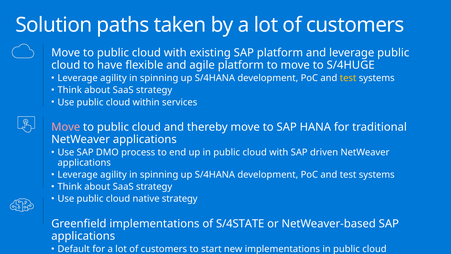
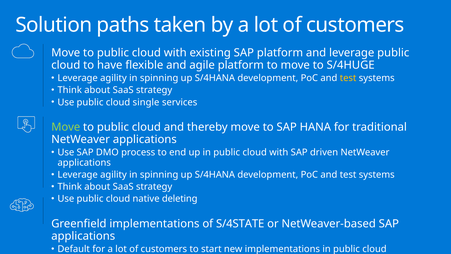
within: within -> single
Move at (66, 127) colour: pink -> light green
native strategy: strategy -> deleting
